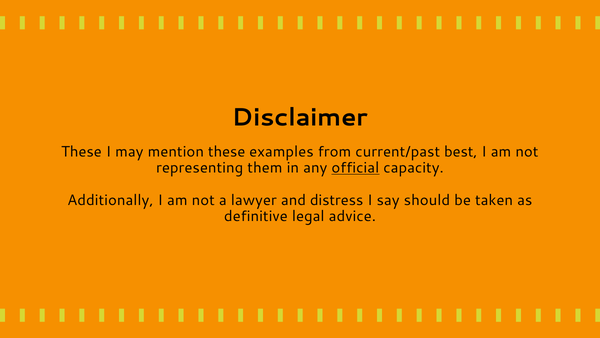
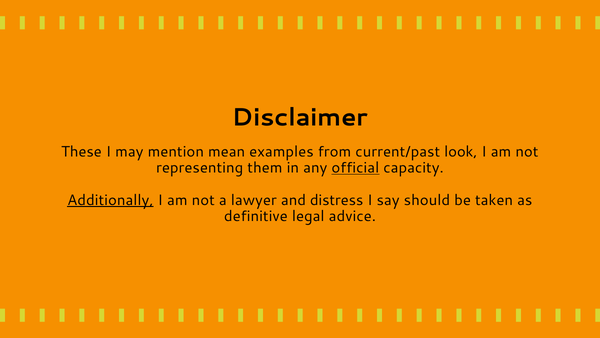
mention these: these -> mean
best: best -> look
Additionally underline: none -> present
